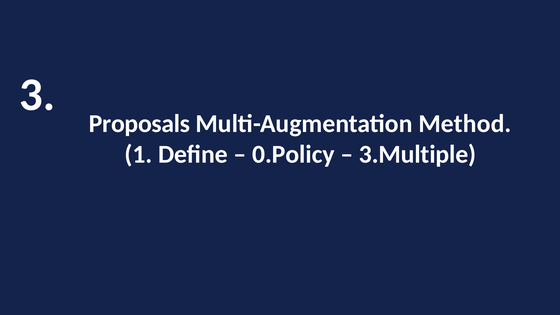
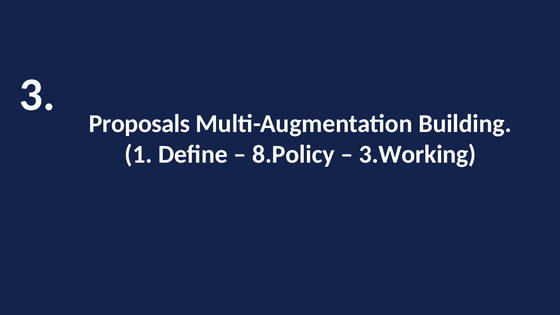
Method: Method -> Building
0.Policy: 0.Policy -> 8.Policy
3.Multiple: 3.Multiple -> 3.Working
